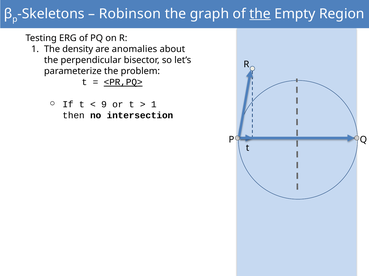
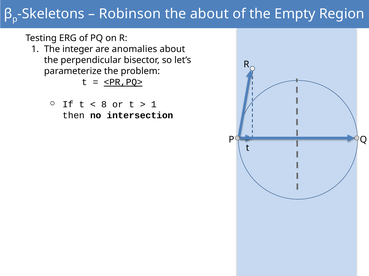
the graph: graph -> about
the at (260, 14) underline: present -> none
density: density -> integer
9: 9 -> 8
